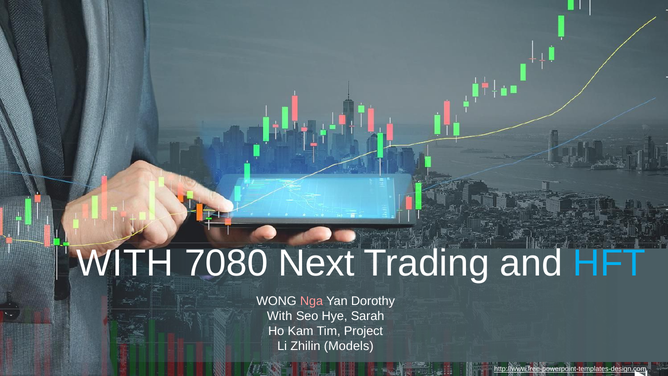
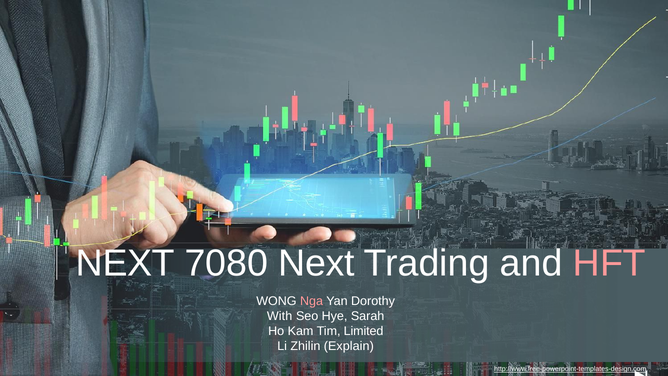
WITH at (125, 263): WITH -> NEXT
HFT colour: light blue -> pink
Project: Project -> Limited
Models: Models -> Explain
